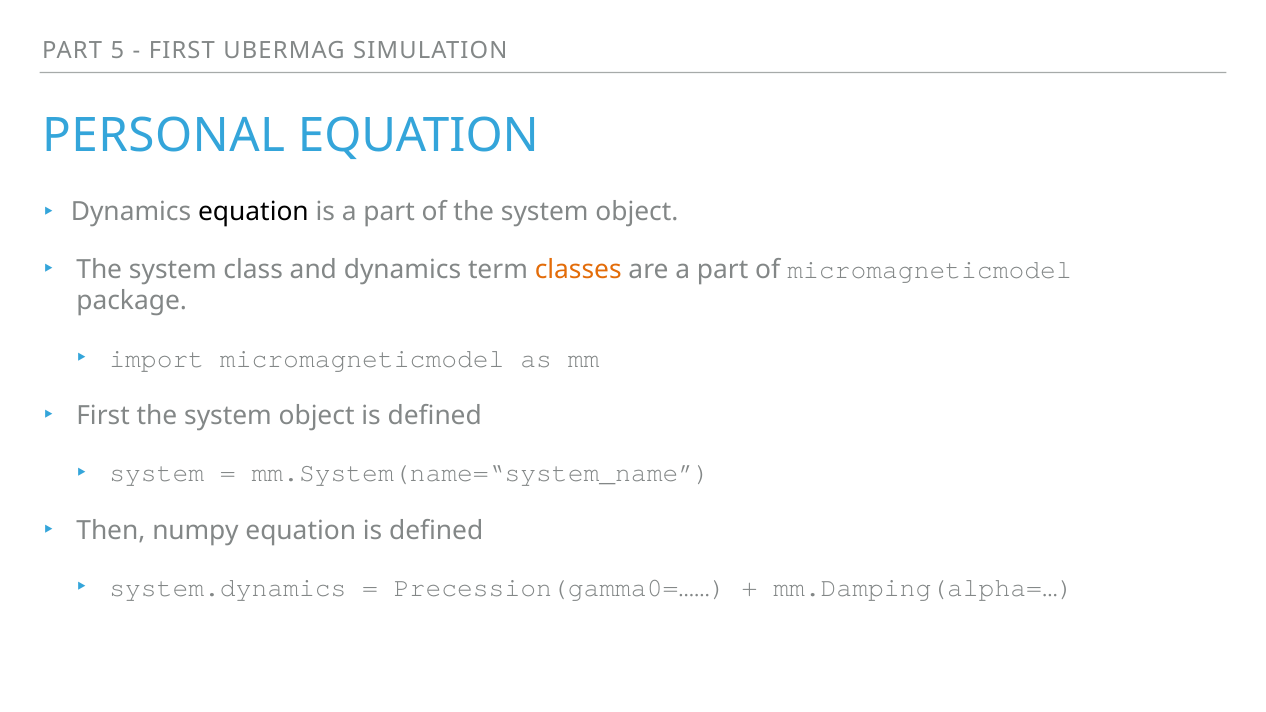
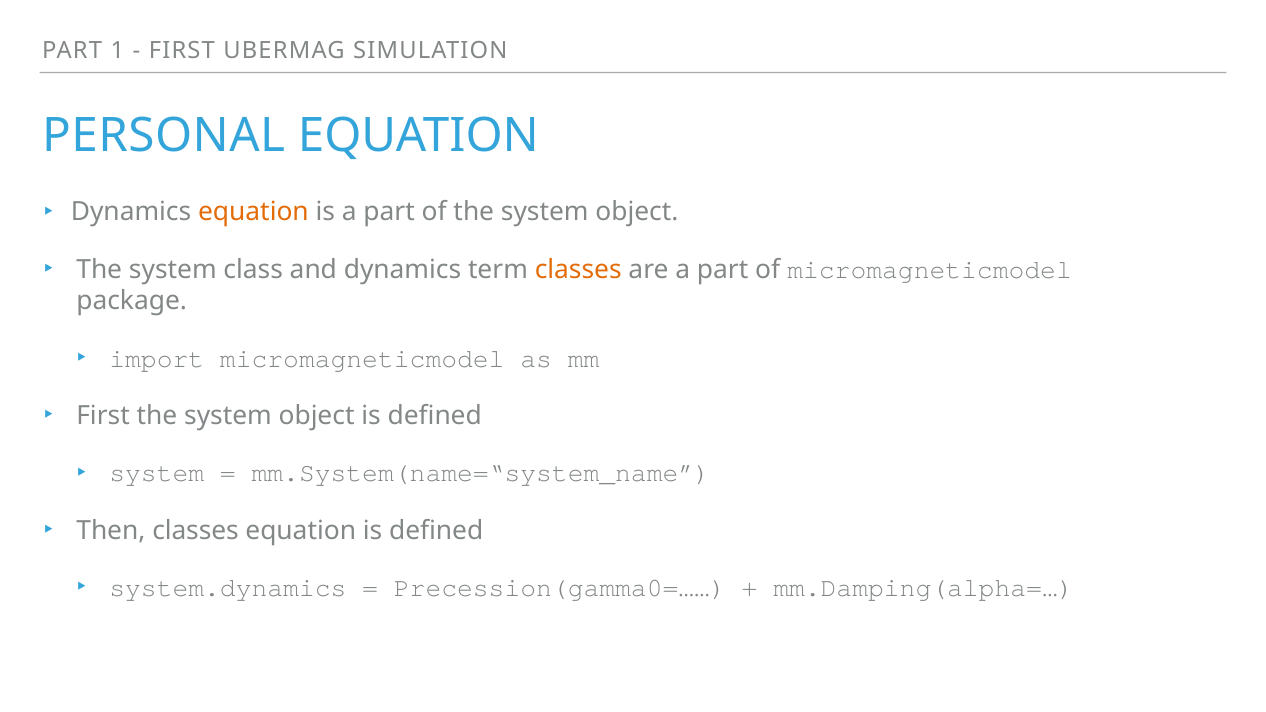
5: 5 -> 1
equation at (253, 212) colour: black -> orange
Then numpy: numpy -> classes
